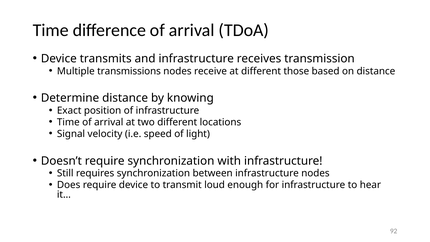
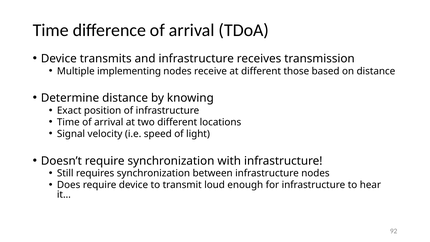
transmissions: transmissions -> implementing
